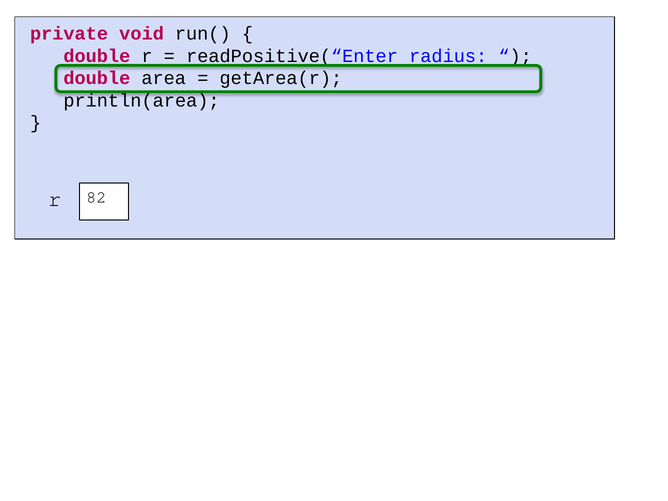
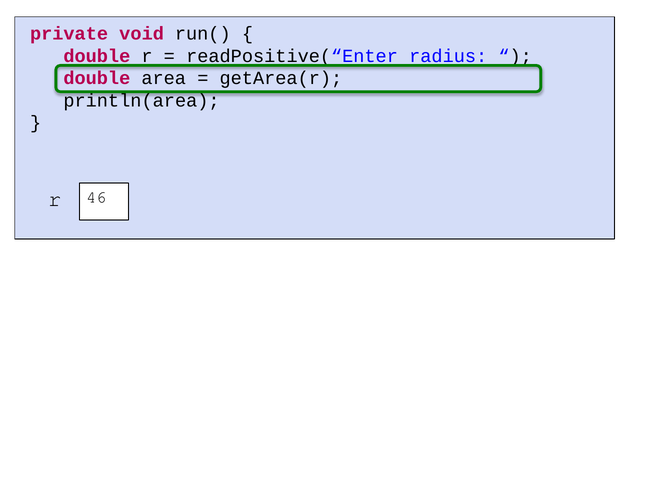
82: 82 -> 46
